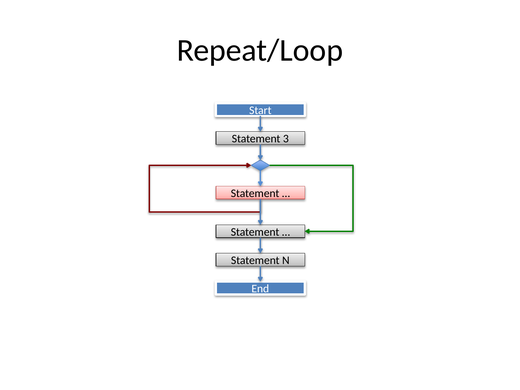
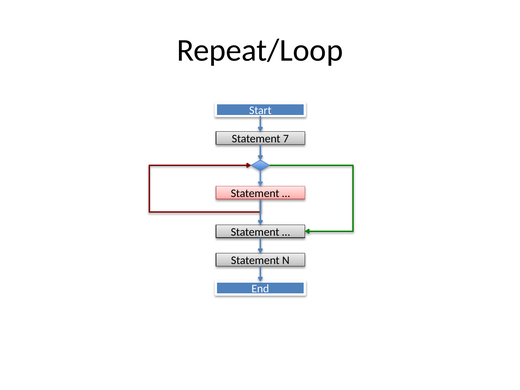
3: 3 -> 7
